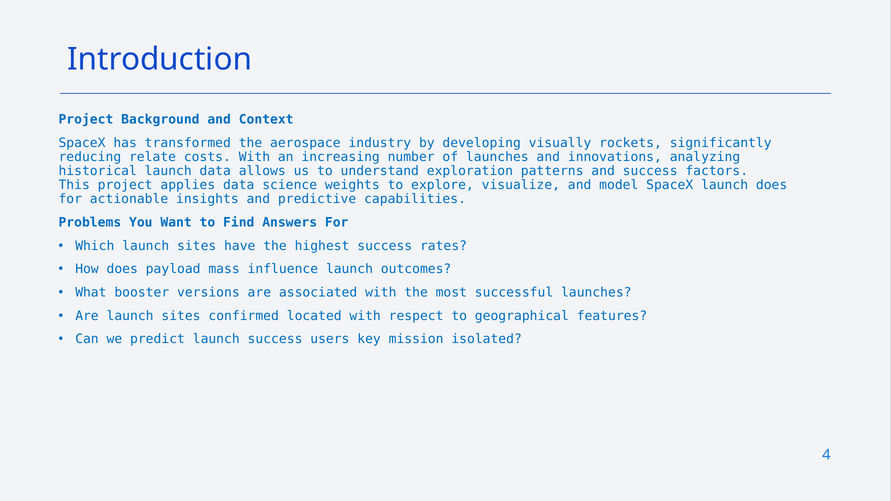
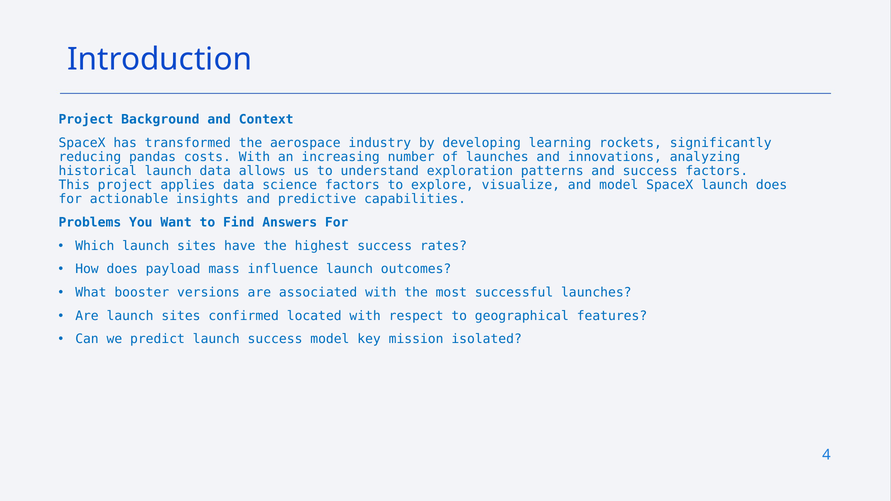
visually: visually -> learning
relate: relate -> pandas
science weights: weights -> factors
success users: users -> model
